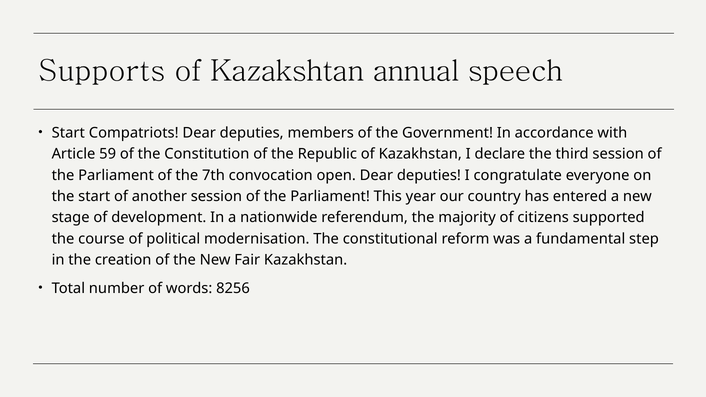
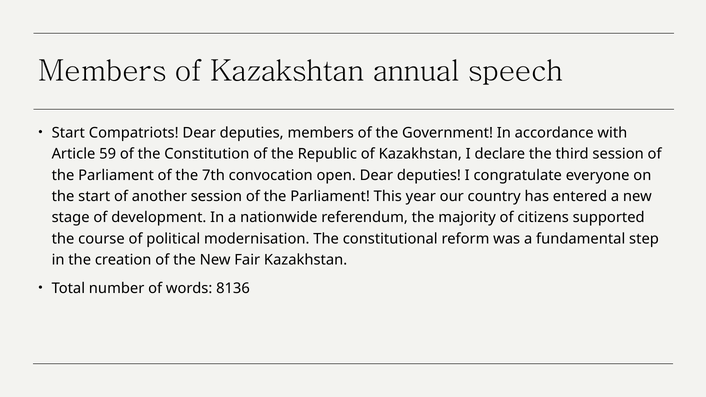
Supports at (102, 71): Supports -> Members
8256: 8256 -> 8136
